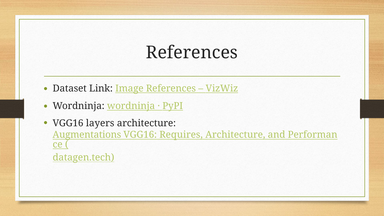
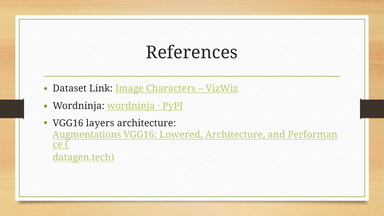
Image References: References -> Characters
Requires: Requires -> Lowered
